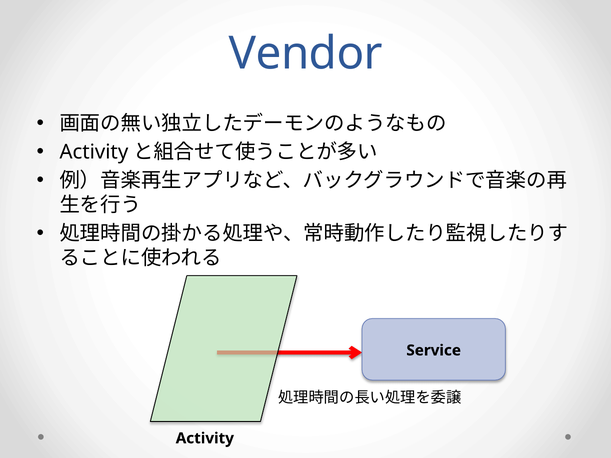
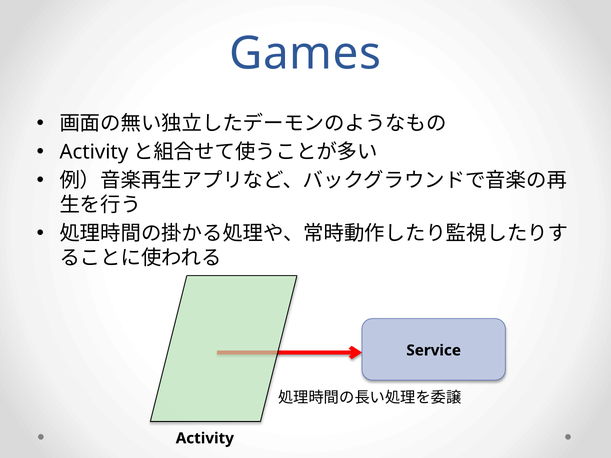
Vendor: Vendor -> Games
